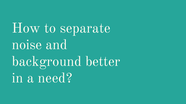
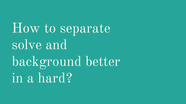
noise: noise -> solve
need: need -> hard
